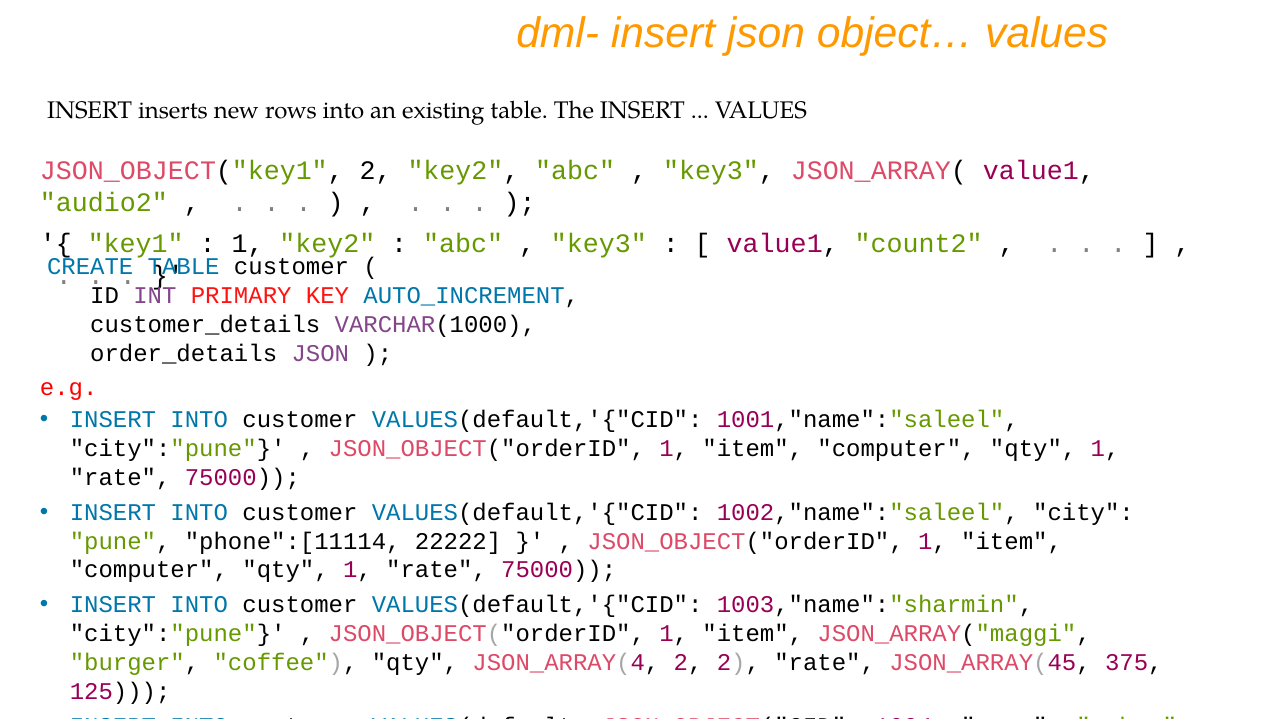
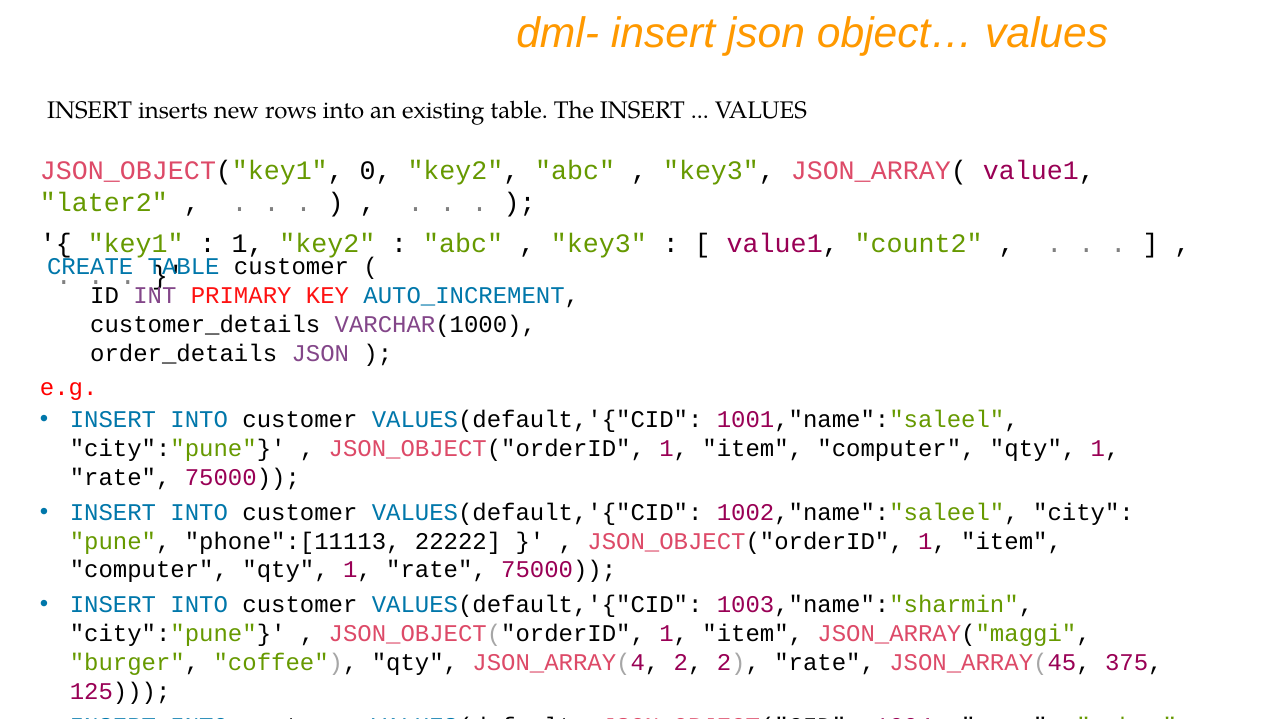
JSON_OBJECT("key1 2: 2 -> 0
audio2: audio2 -> later2
phone":[11114: phone":[11114 -> phone":[11113
